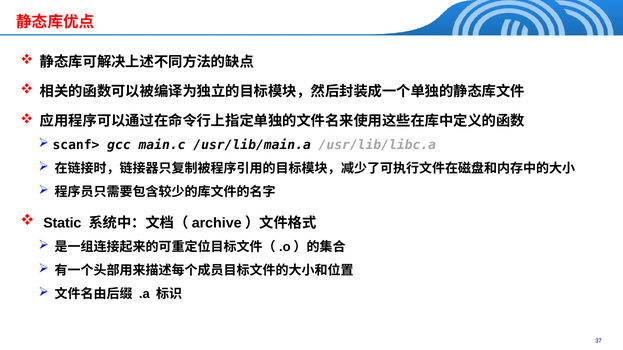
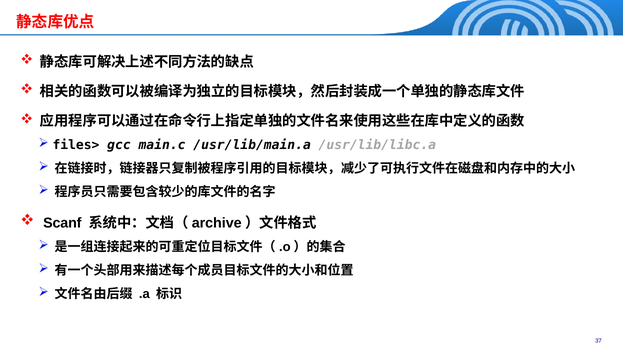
scanf>: scanf> -> files>
Static: Static -> Scanf
